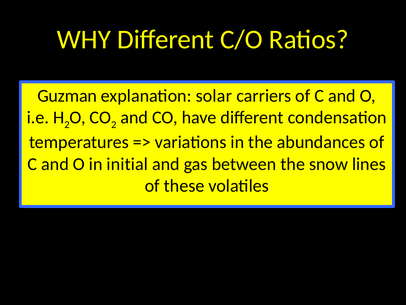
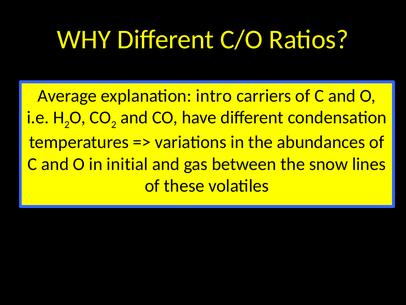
Guzman: Guzman -> Average
solar: solar -> intro
